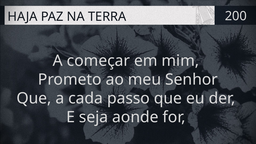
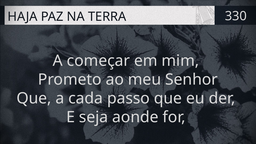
200: 200 -> 330
